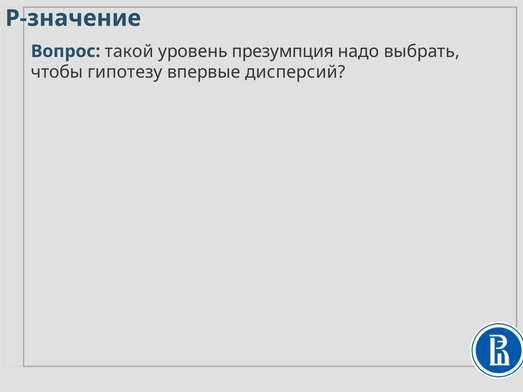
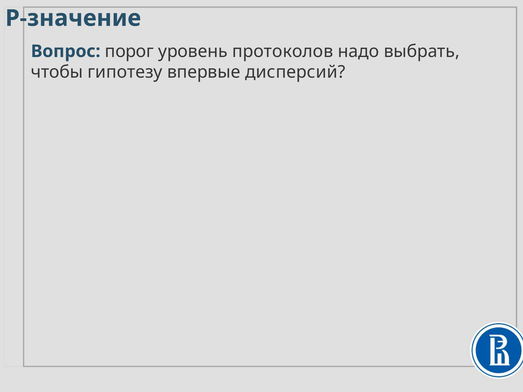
такой: такой -> порог
презумпция: презумпция -> протоколов
